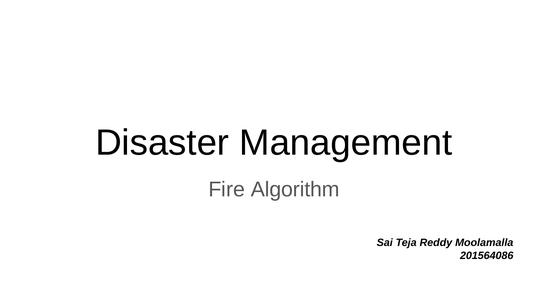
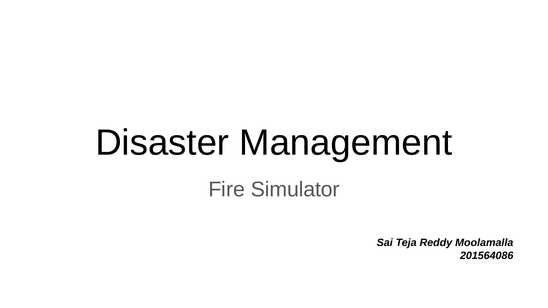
Algorithm: Algorithm -> Simulator
